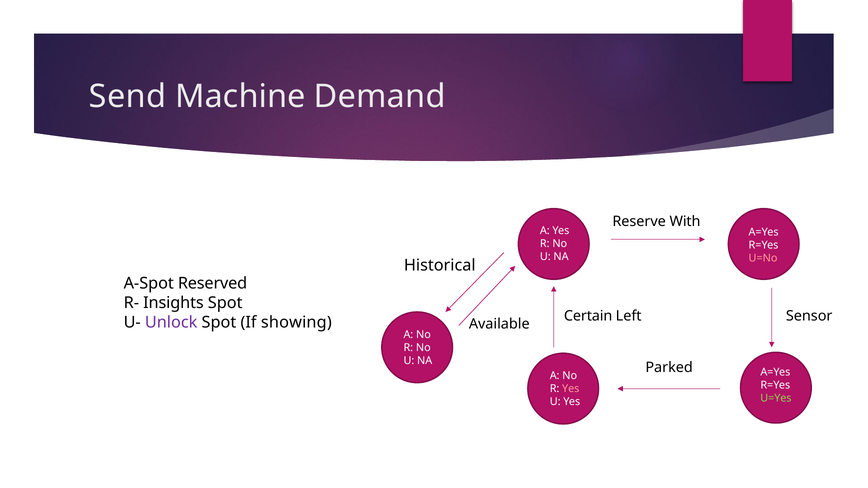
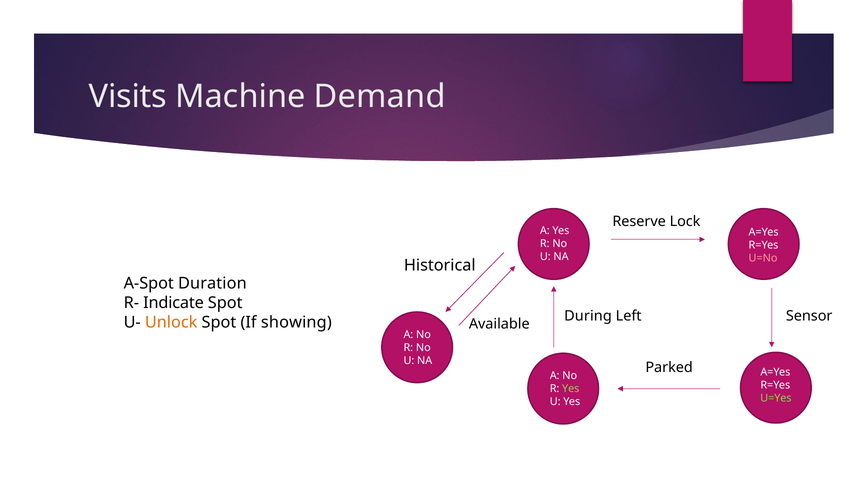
Send: Send -> Visits
With: With -> Lock
Reserved: Reserved -> Duration
Insights: Insights -> Indicate
Certain: Certain -> During
Unlock colour: purple -> orange
Yes at (571, 389) colour: pink -> light green
